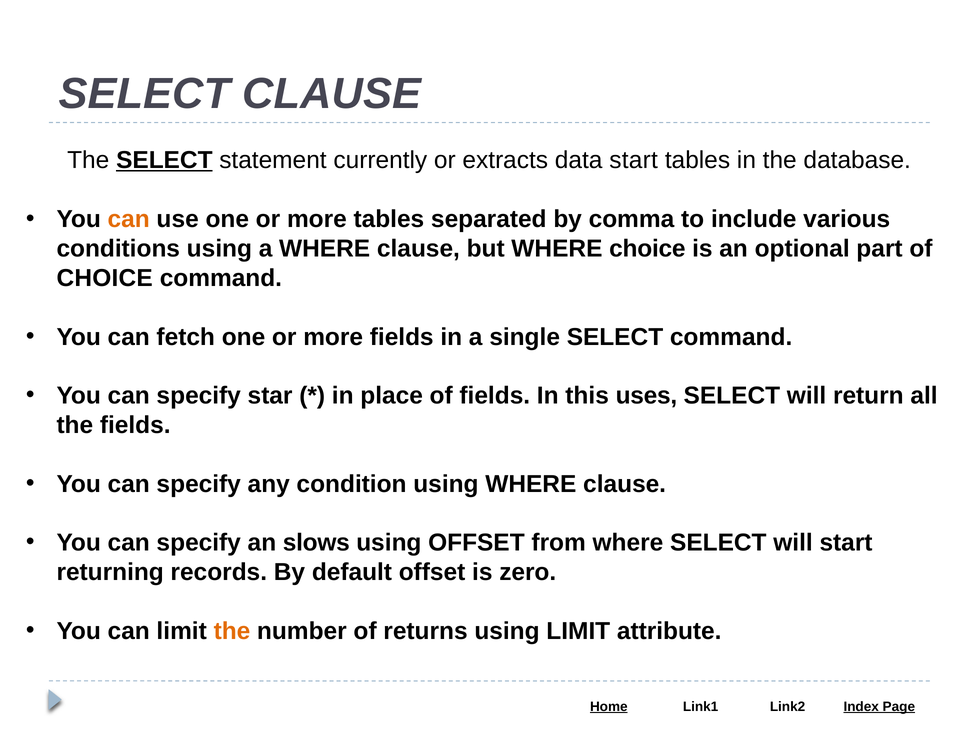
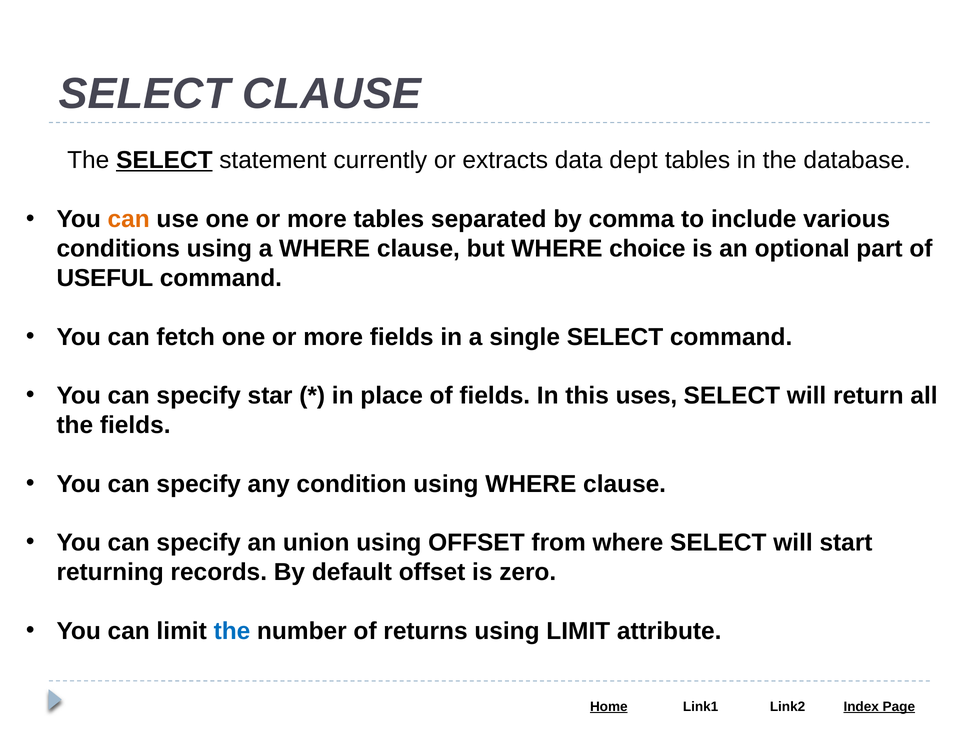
data start: start -> dept
CHOICE at (105, 278): CHOICE -> USEFUL
slows: slows -> union
the at (232, 630) colour: orange -> blue
